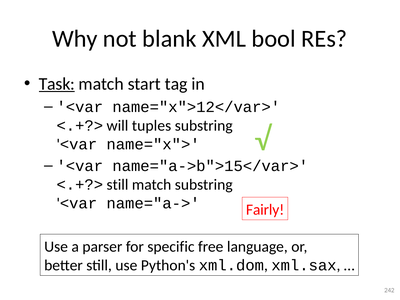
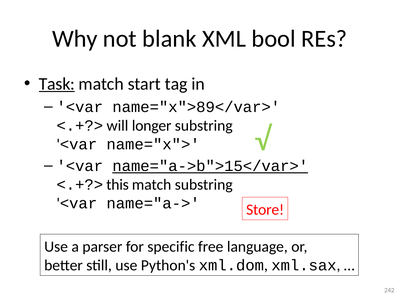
name="x">12</var>: name="x">12</var> -> name="x">89</var>
tuples: tuples -> longer
name="a->b">15</var> underline: none -> present
still at (117, 185): still -> this
Fairly: Fairly -> Store
